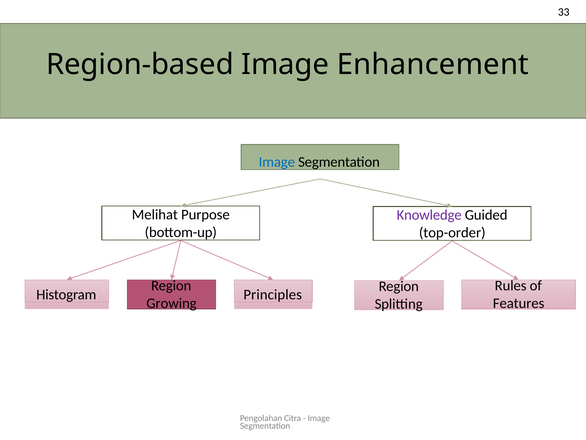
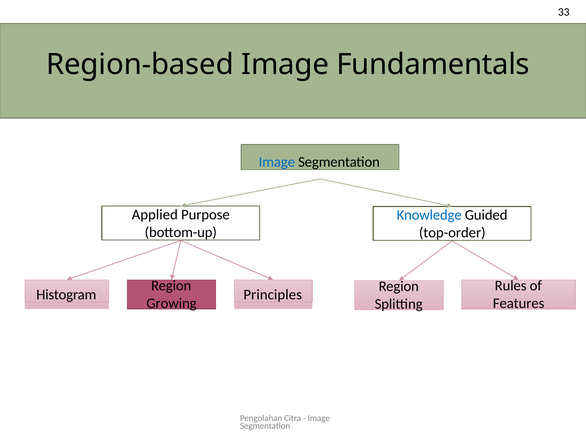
Enhancement: Enhancement -> Fundamentals
Melihat: Melihat -> Applied
Knowledge colour: purple -> blue
